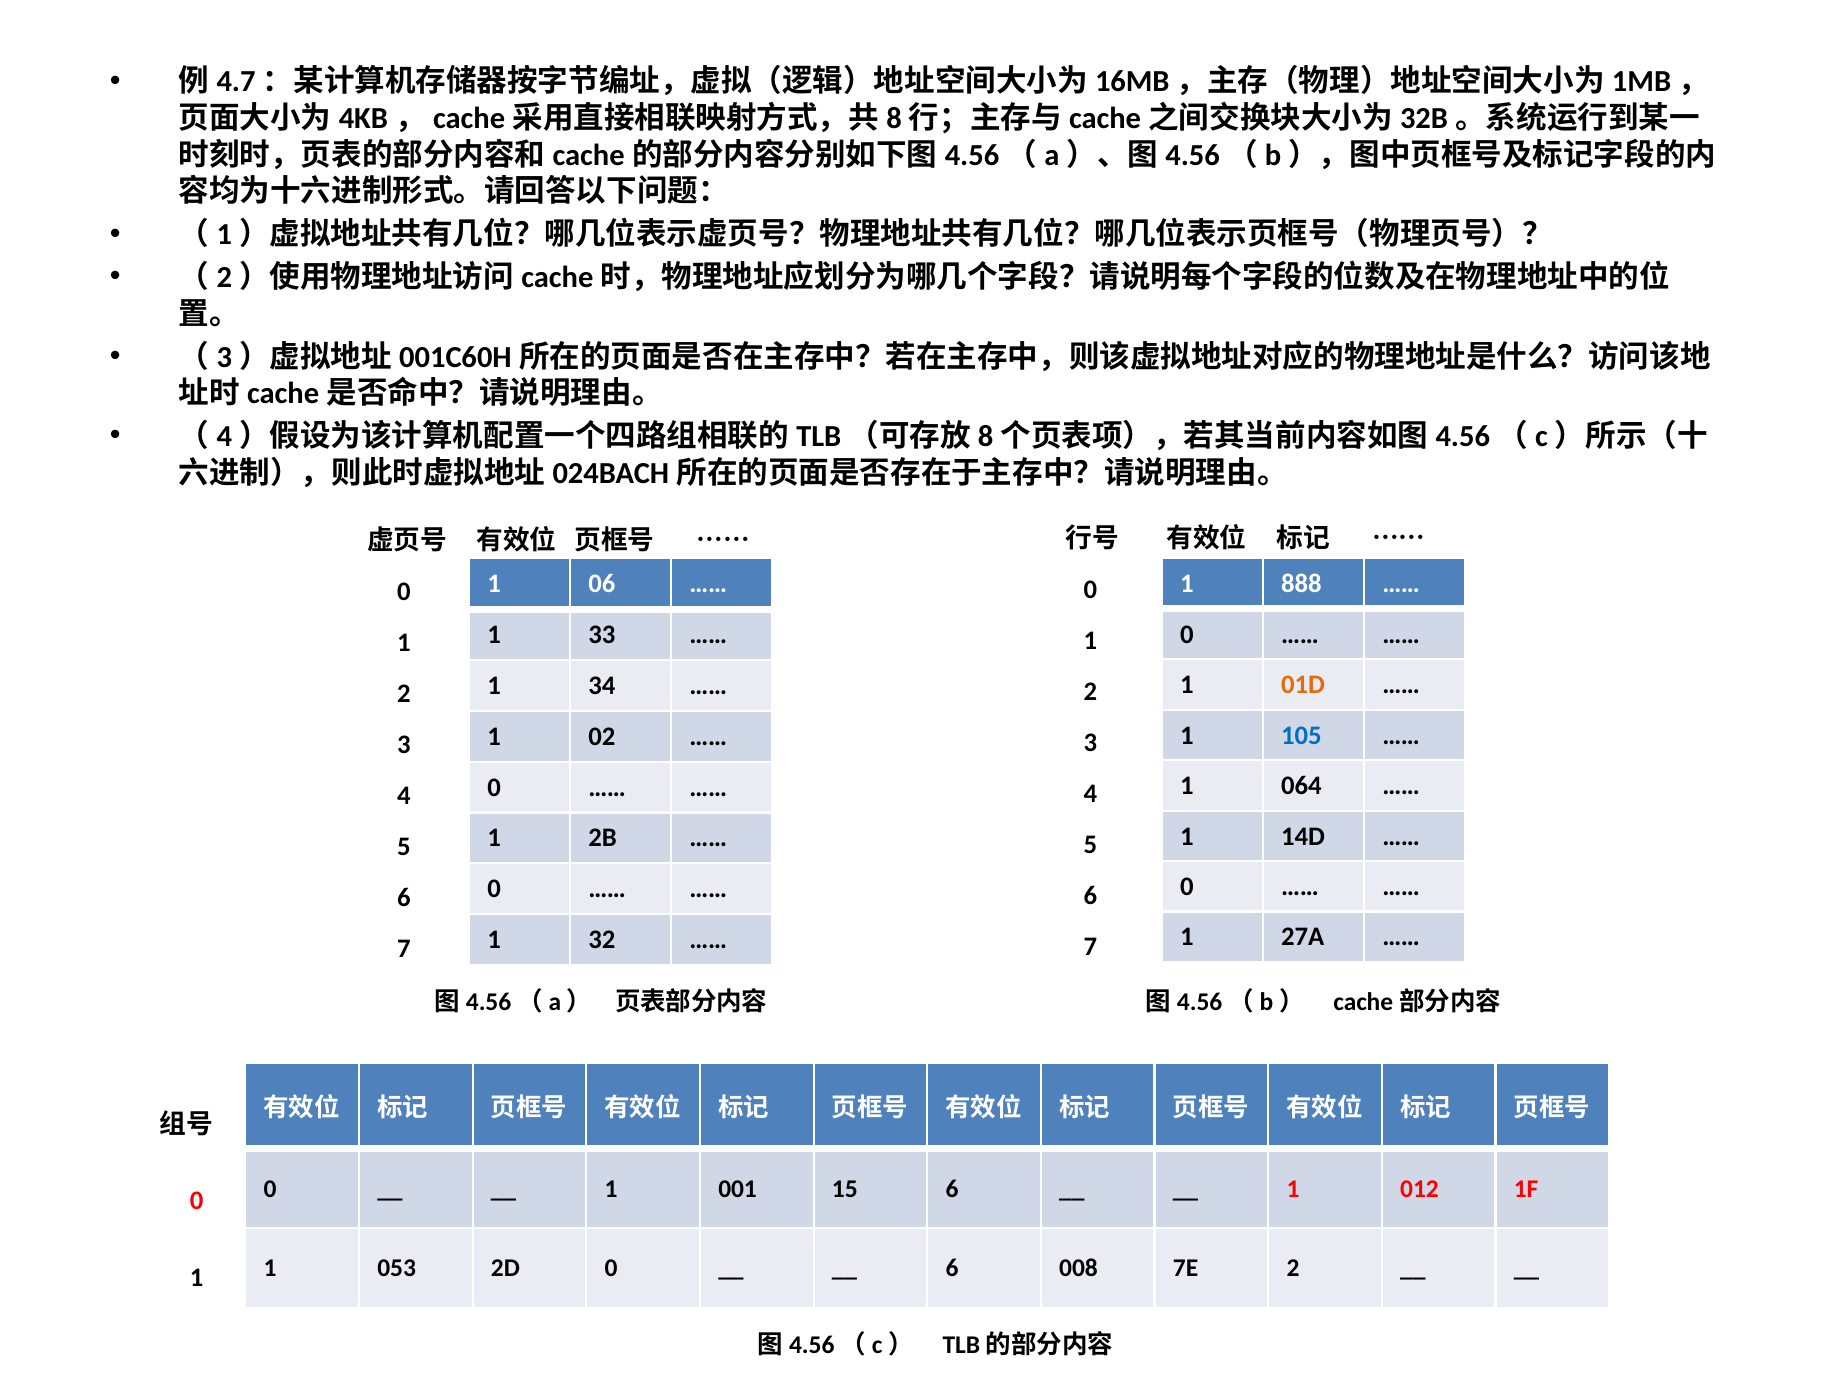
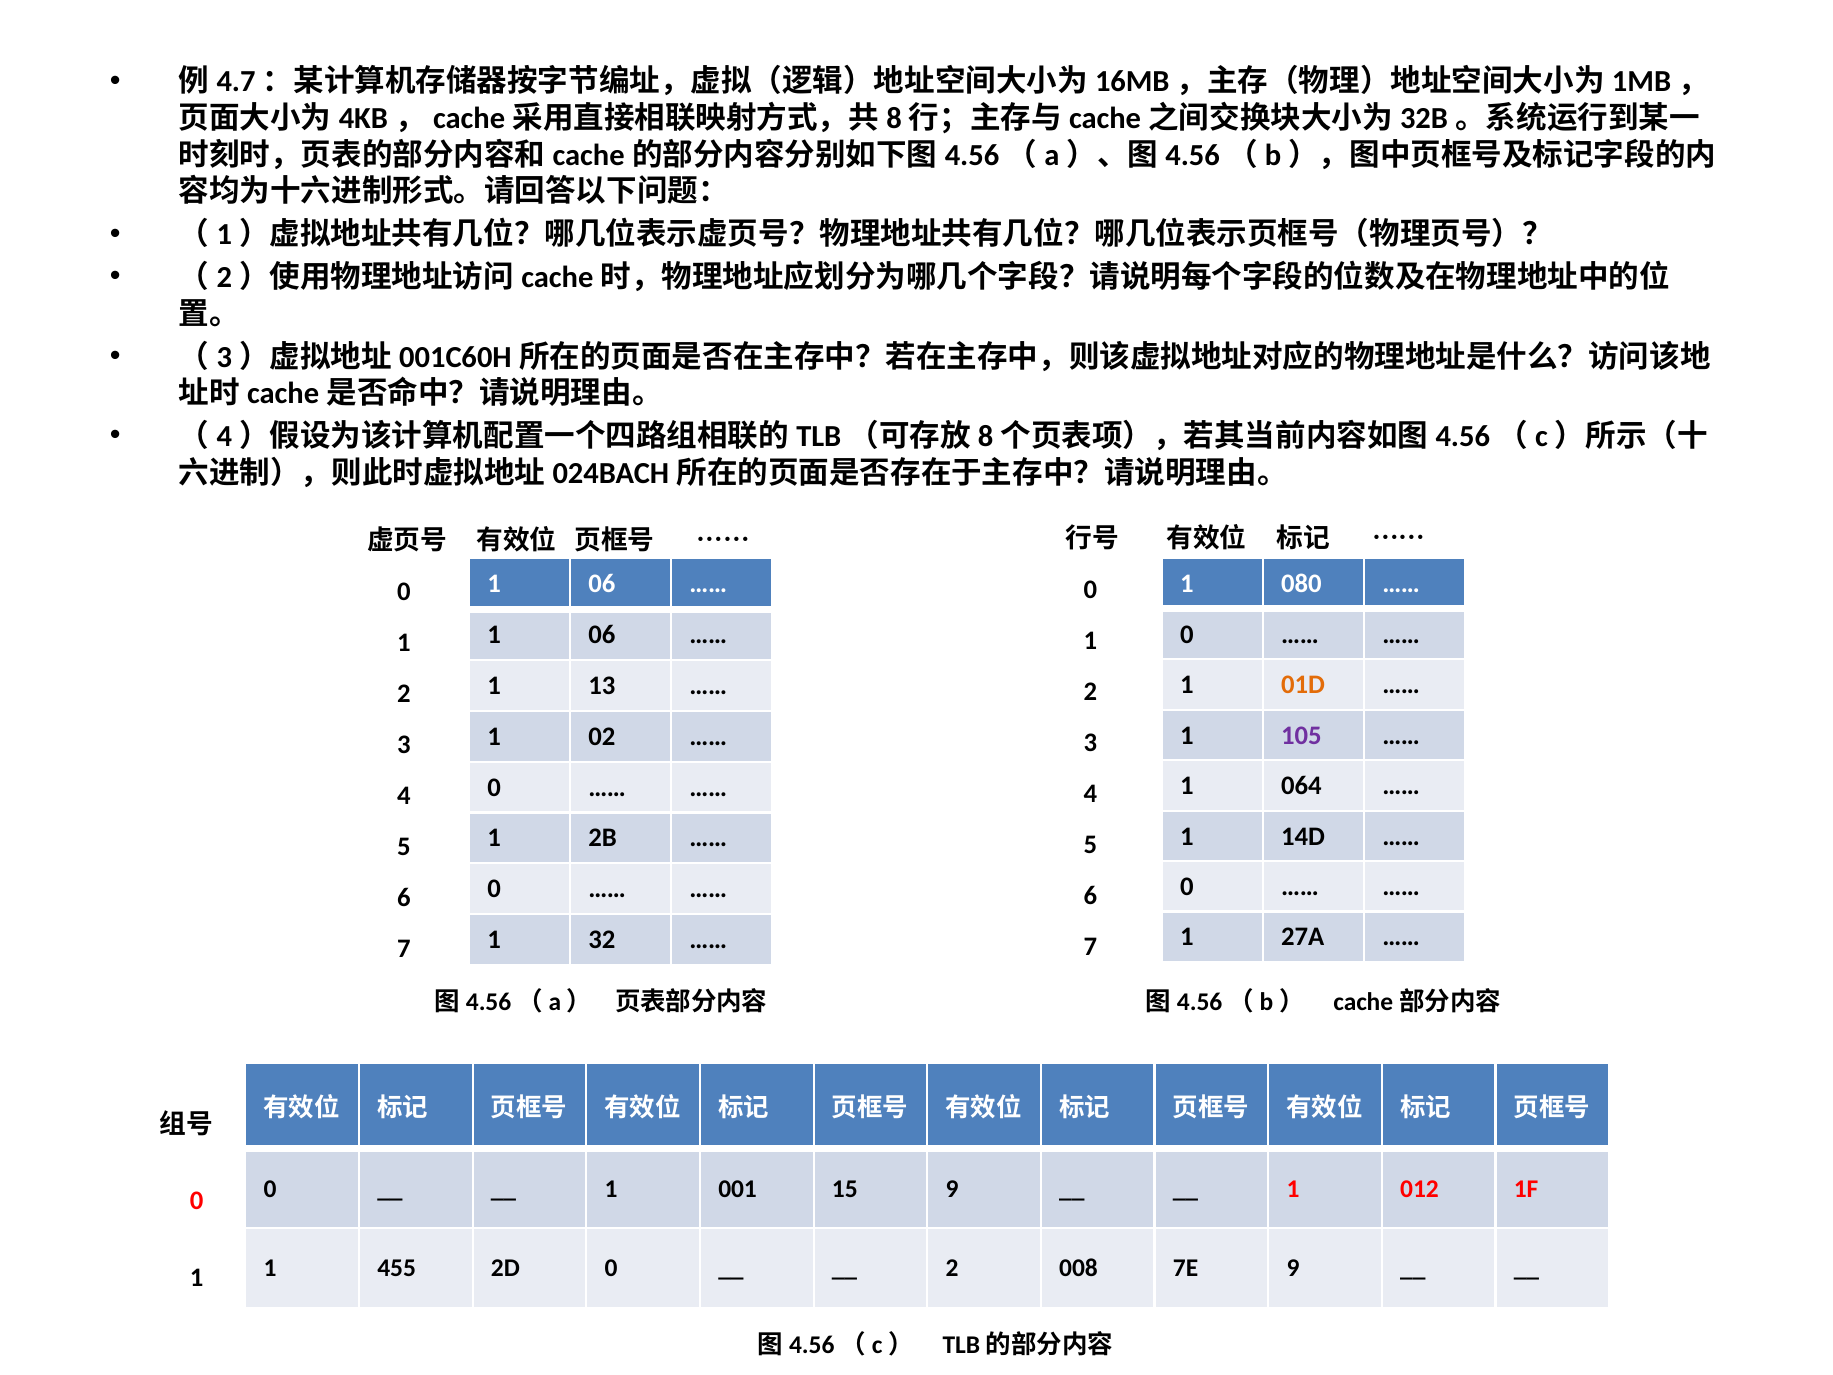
888: 888 -> 080
33 at (602, 635): 33 -> 06
34: 34 -> 13
105 colour: blue -> purple
15 6: 6 -> 9
053: 053 -> 455
6 at (952, 1268): 6 -> 2
7E 2: 2 -> 9
